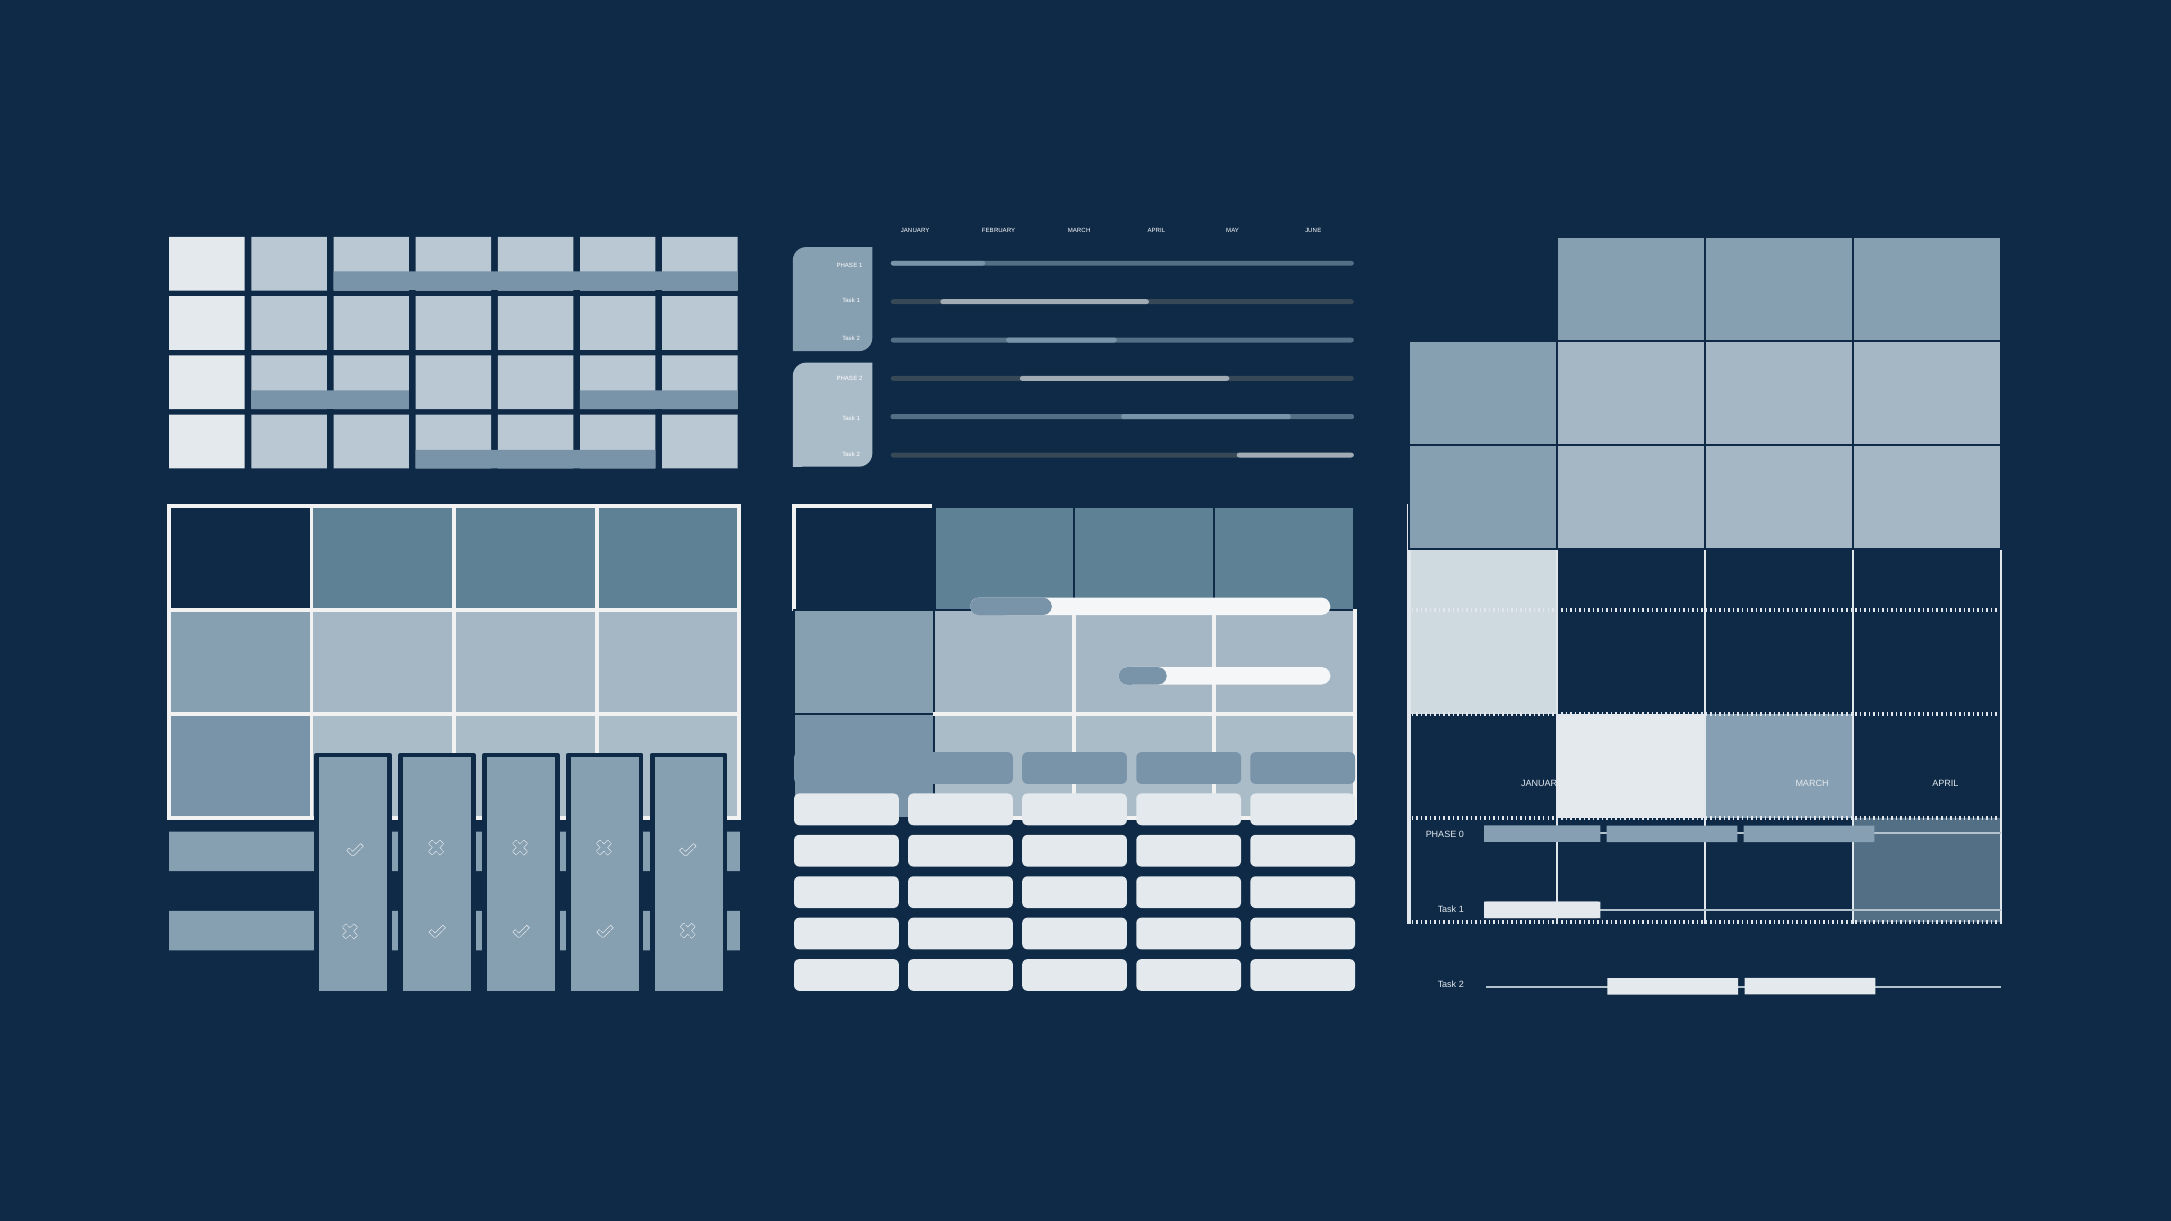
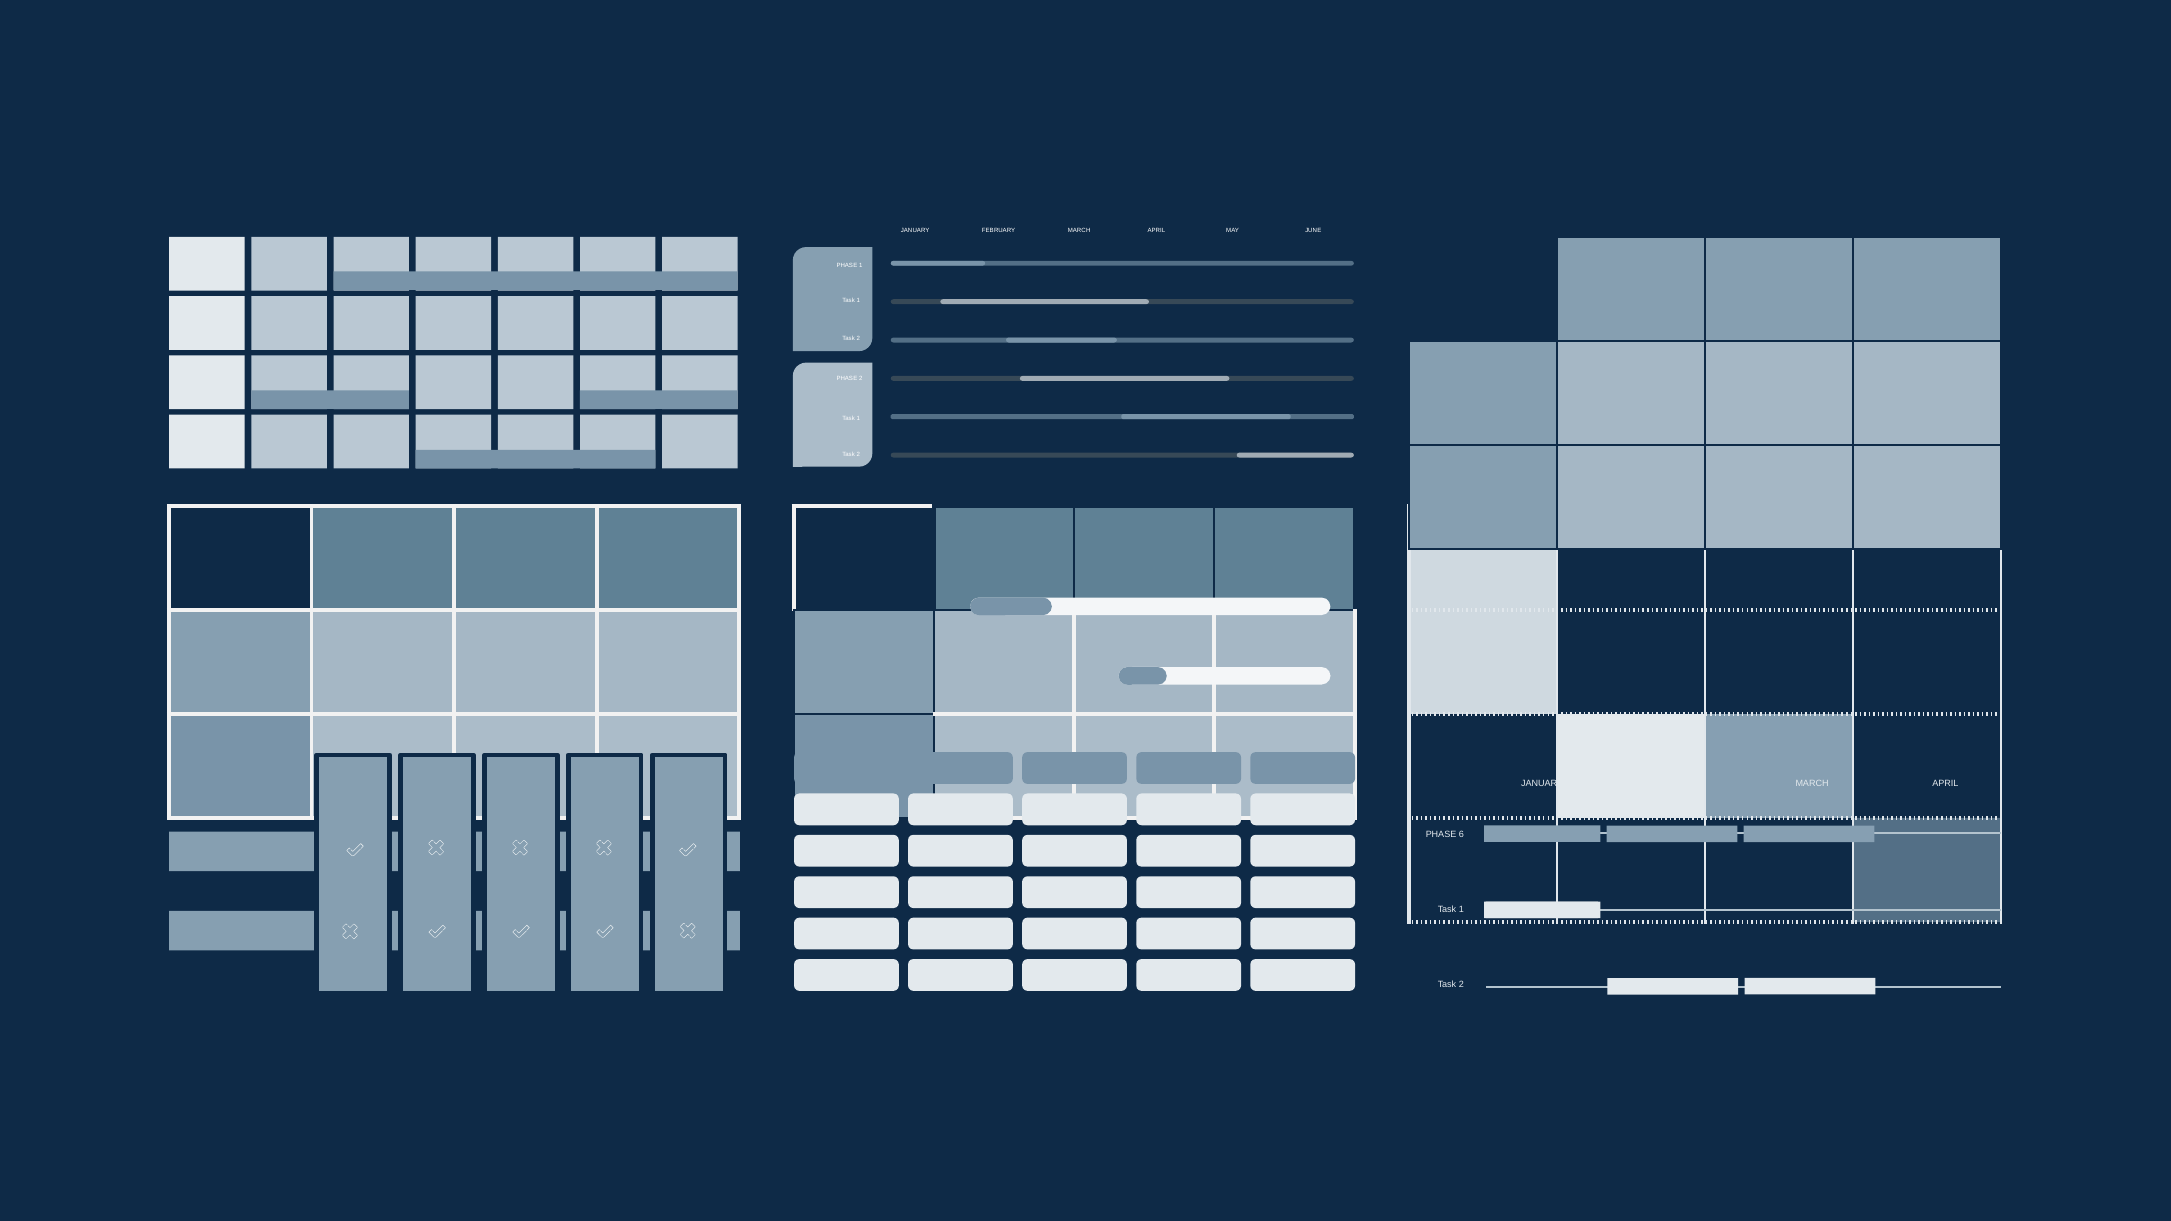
0: 0 -> 6
